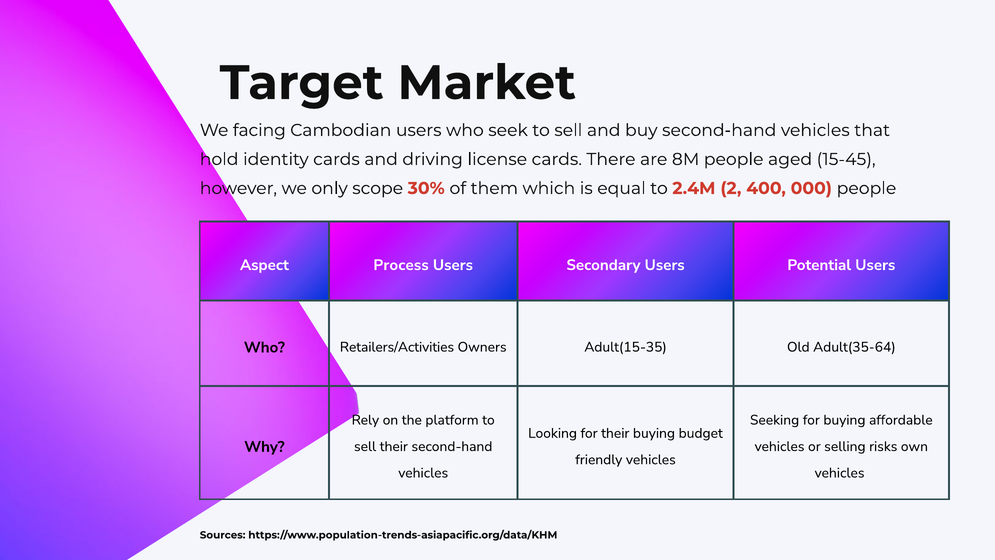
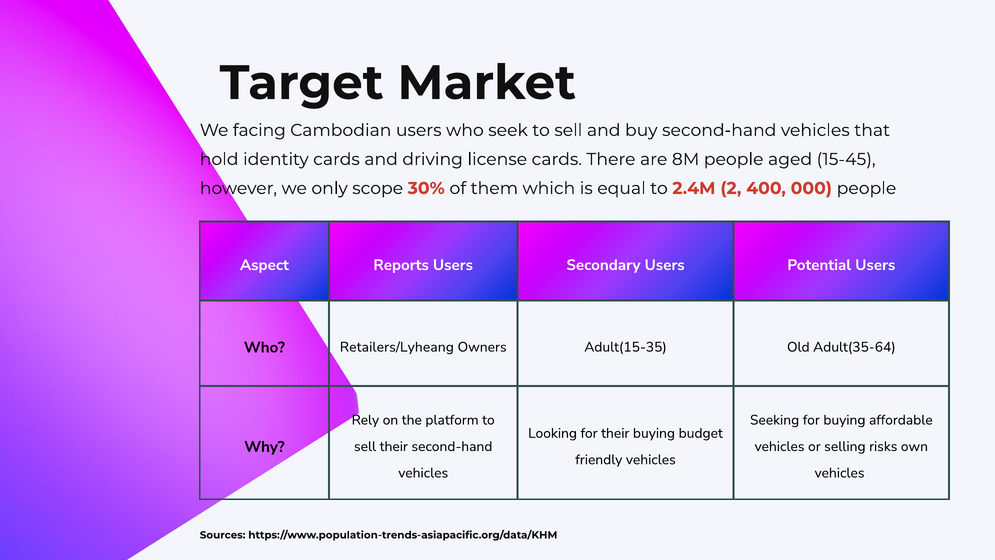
Process: Process -> Reports
Retailers/Activities: Retailers/Activities -> Retailers/Lyheang
